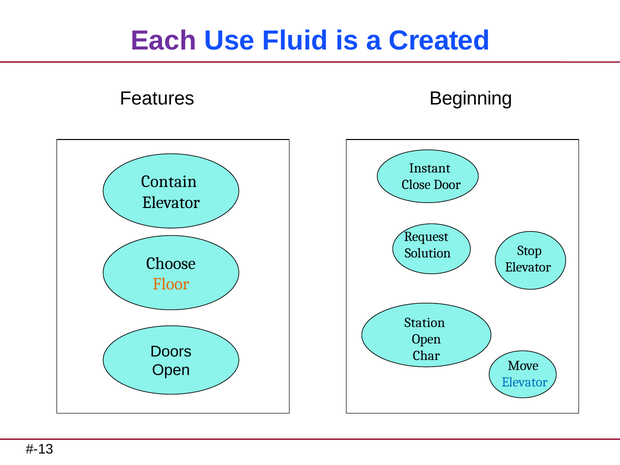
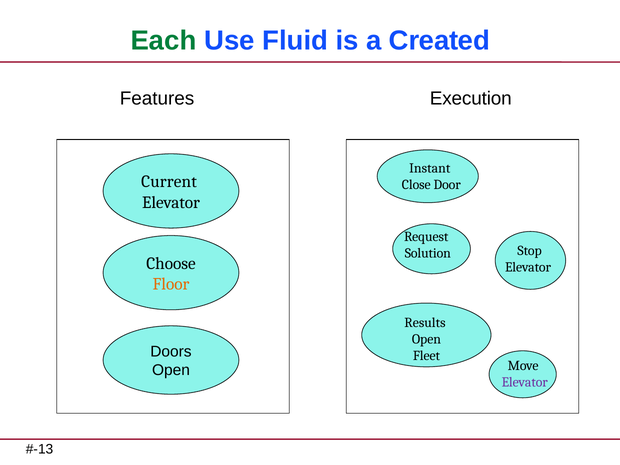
Each colour: purple -> green
Beginning: Beginning -> Execution
Contain: Contain -> Current
Station: Station -> Results
Char: Char -> Fleet
Elevator at (525, 382) colour: blue -> purple
